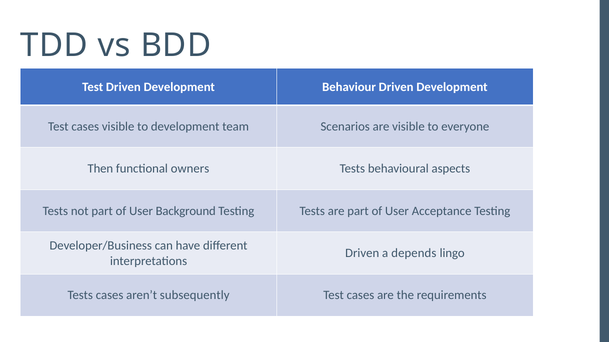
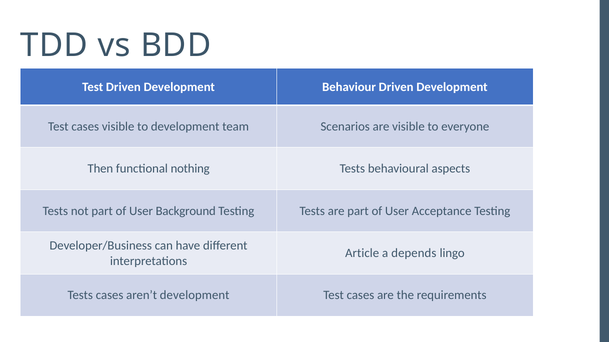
owners: owners -> nothing
Driven at (362, 254): Driven -> Article
aren’t subsequently: subsequently -> development
